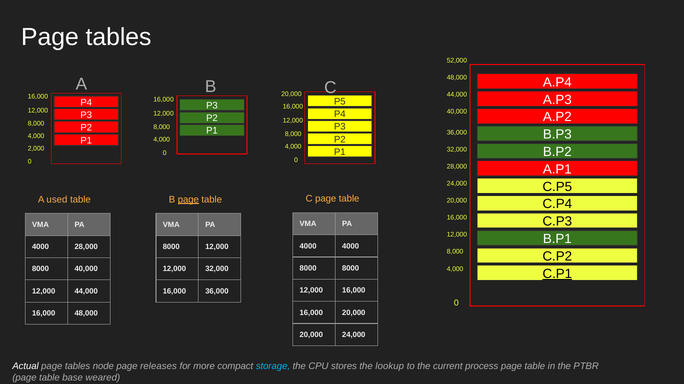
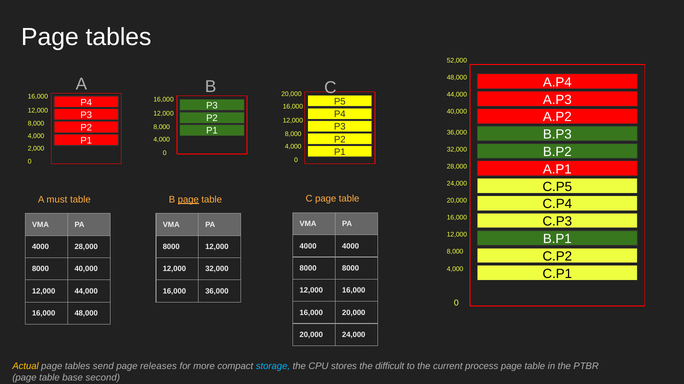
used: used -> must
C.P1 underline: present -> none
Actual colour: white -> yellow
node: node -> send
lookup: lookup -> difficult
weared: weared -> second
